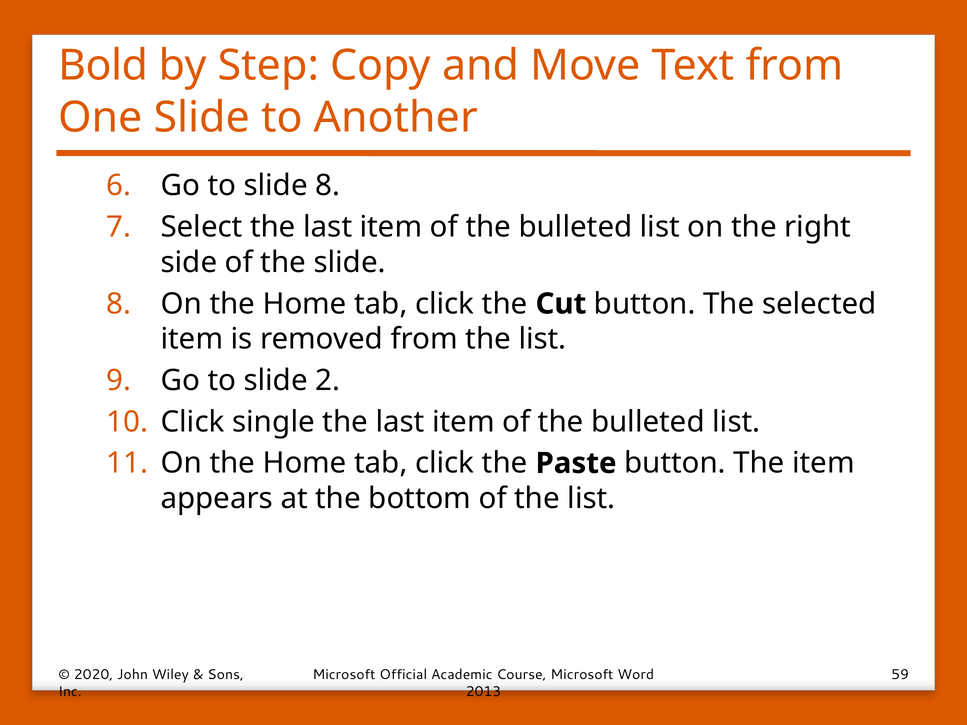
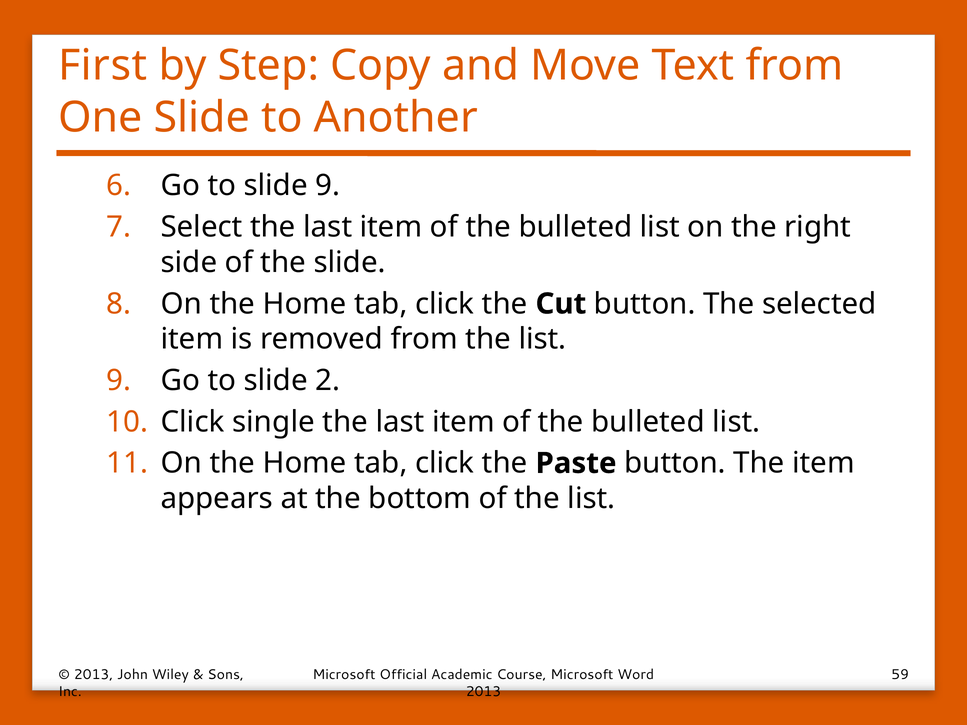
Bold: Bold -> First
to slide 8: 8 -> 9
2020 at (94, 675): 2020 -> 2013
